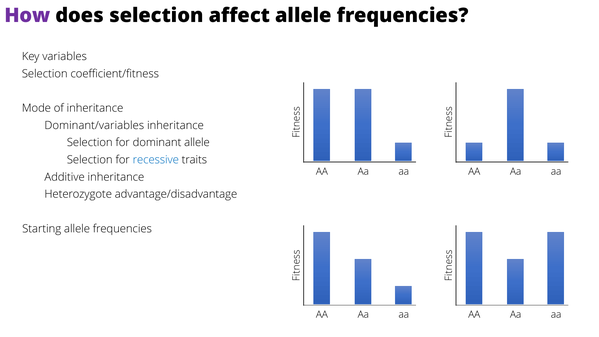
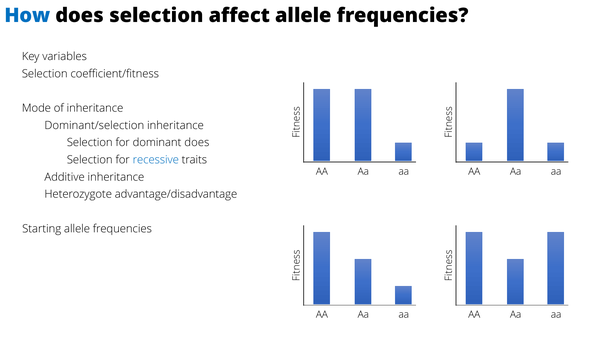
How colour: purple -> blue
Dominant/variables: Dominant/variables -> Dominant/selection
dominant allele: allele -> does
